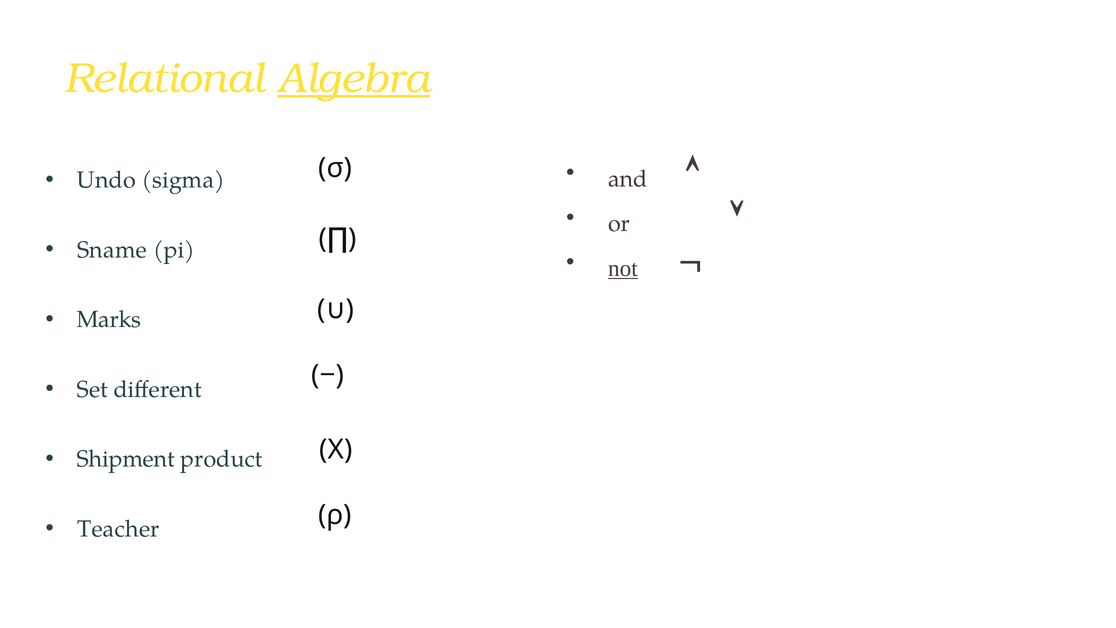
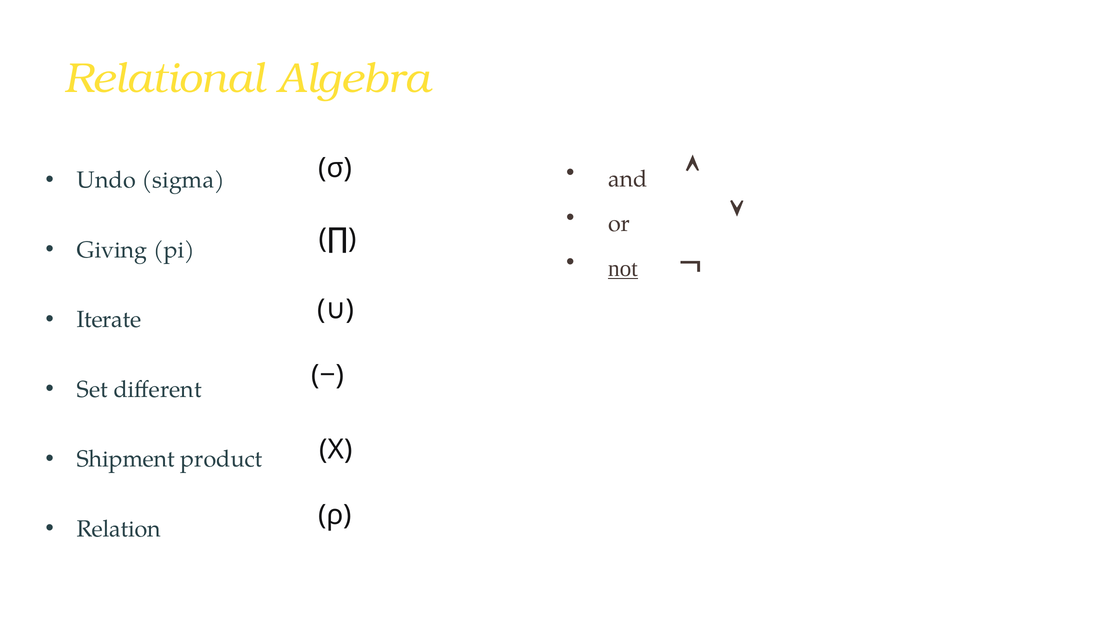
Algebra underline: present -> none
Sname: Sname -> Giving
Marks: Marks -> Iterate
Teacher: Teacher -> Relation
